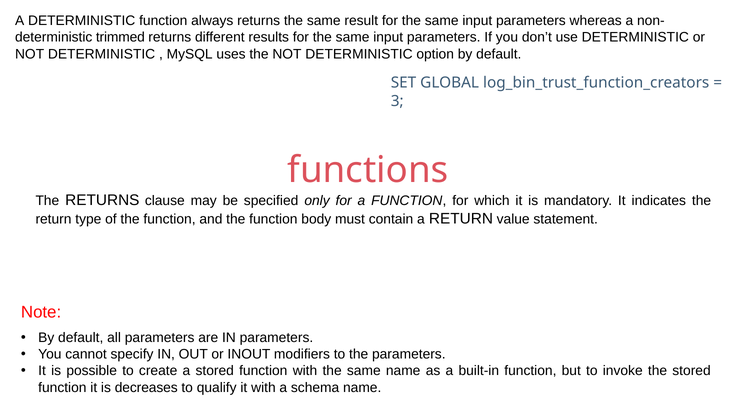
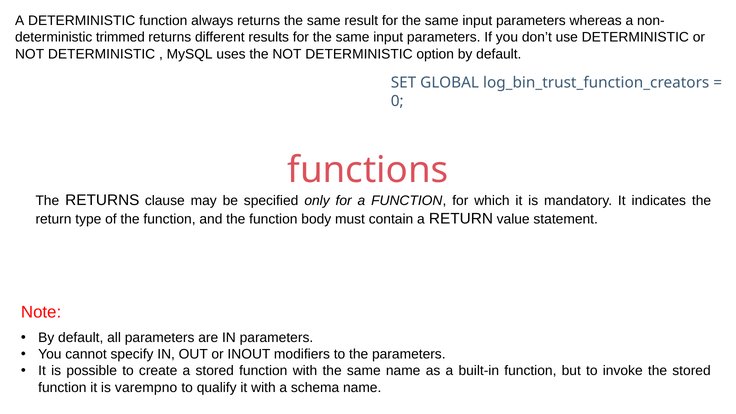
3: 3 -> 0
decreases: decreases -> varempno
